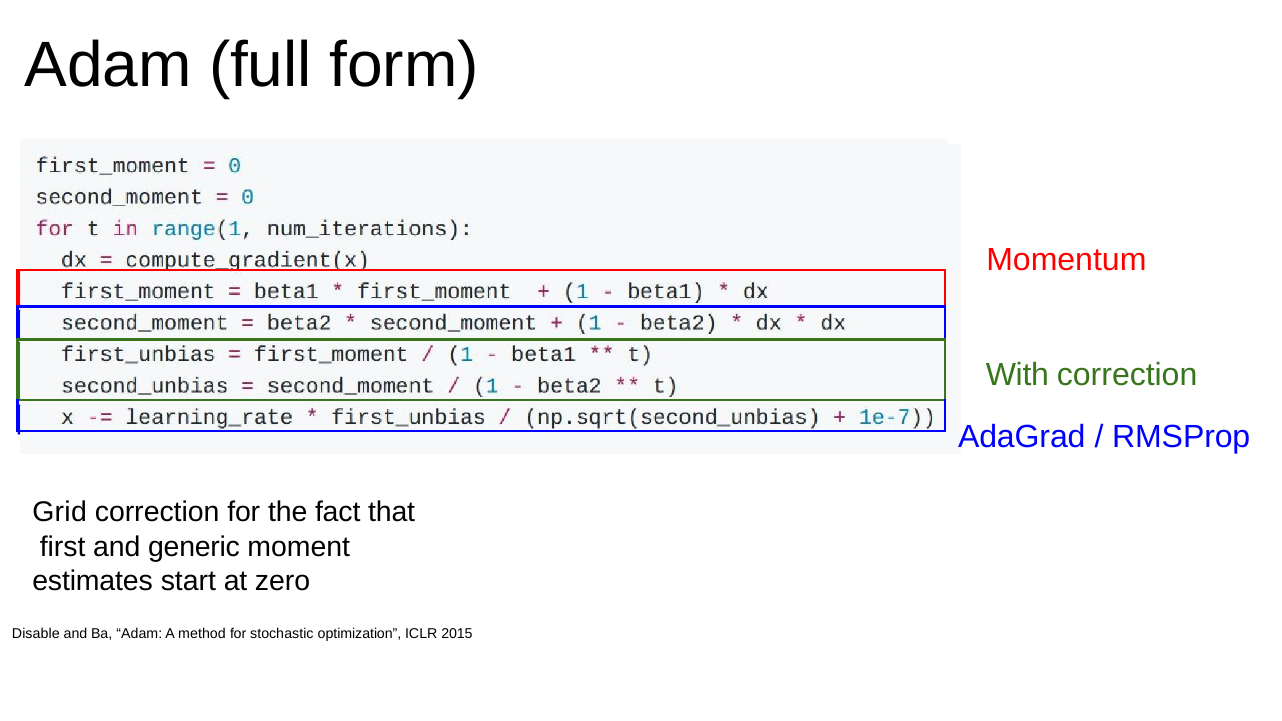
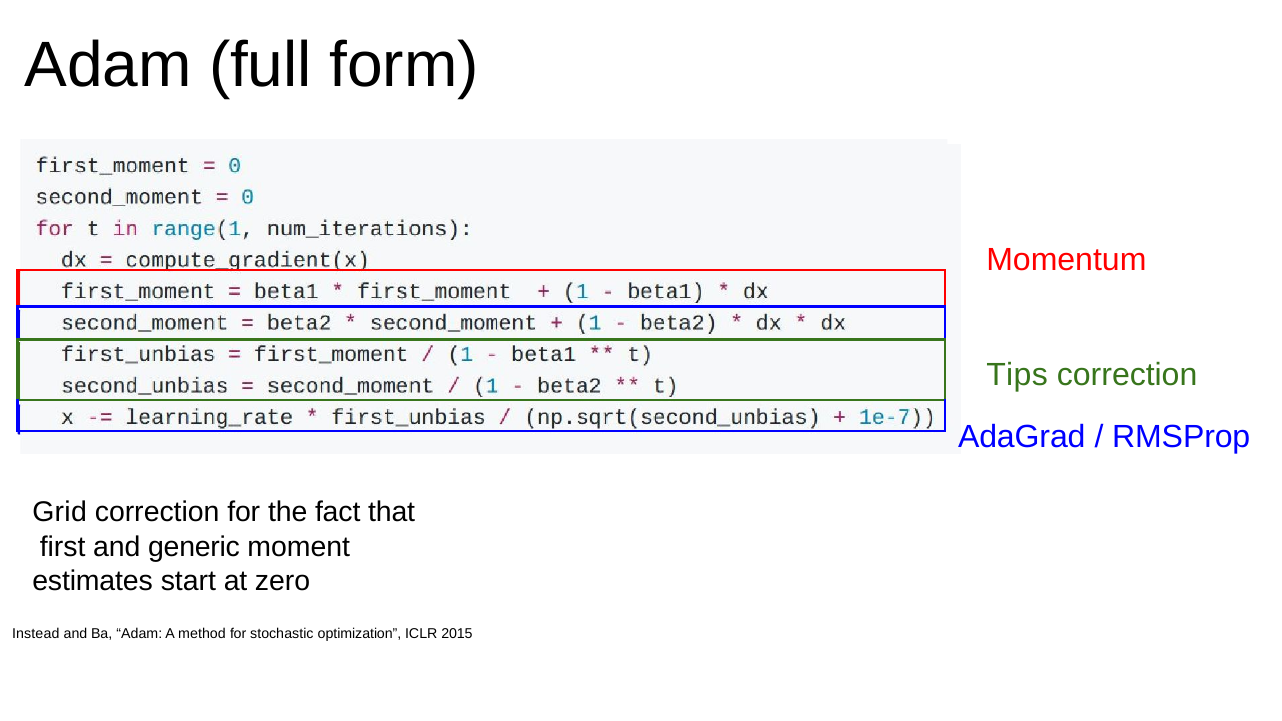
With: With -> Tips
Disable: Disable -> Instead
